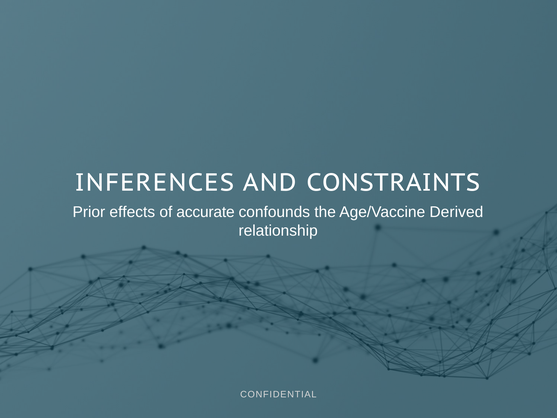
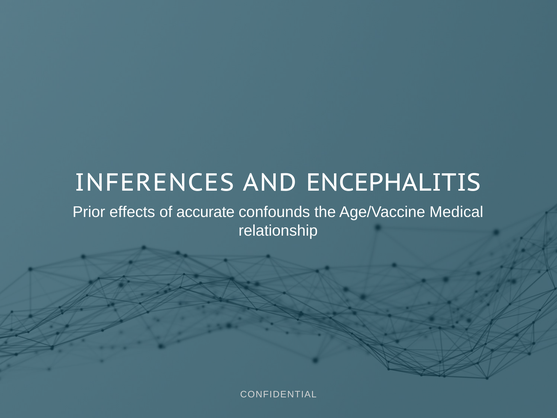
CONSTRAINTS: CONSTRAINTS -> ENCEPHALITIS
Derived: Derived -> Medical
